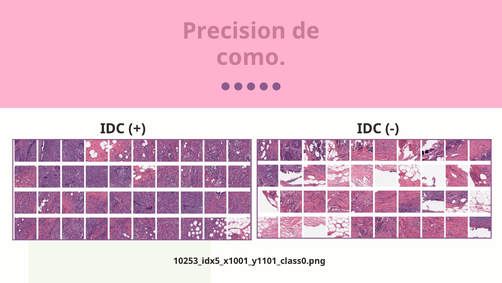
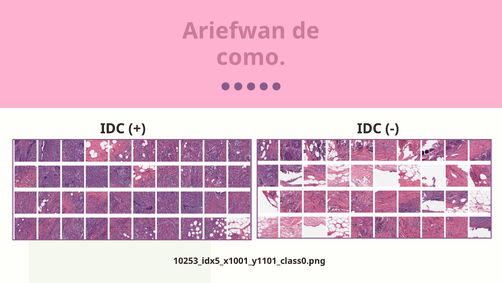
Precision: Precision -> Ariefwan
